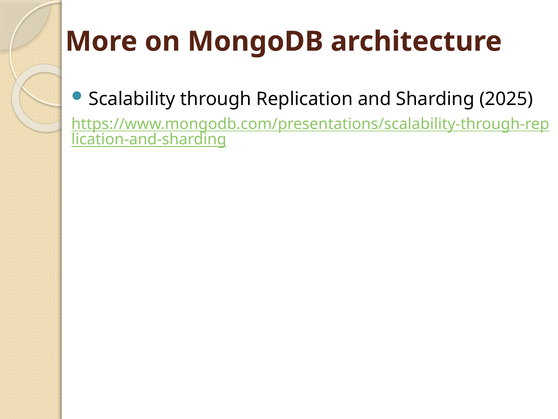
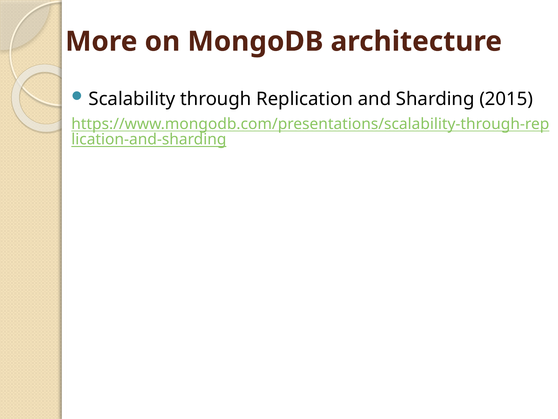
2025: 2025 -> 2015
